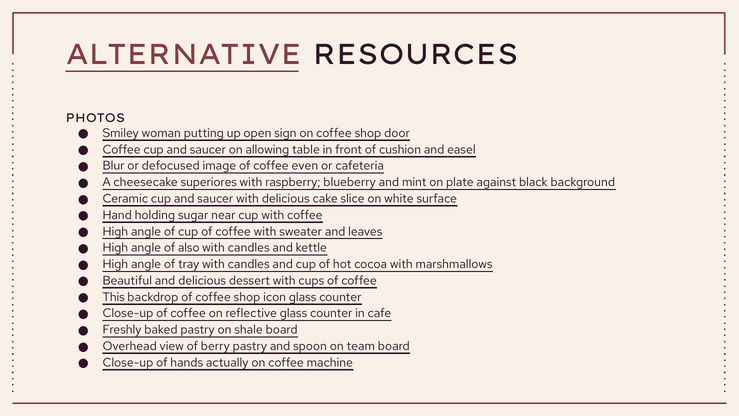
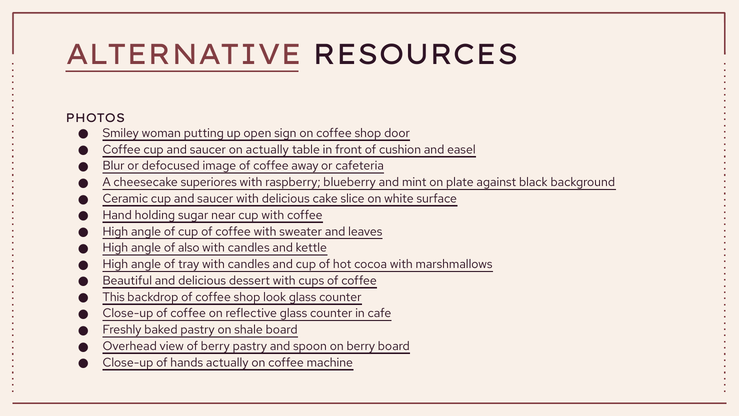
on allowing: allowing -> actually
even: even -> away
icon: icon -> look
on team: team -> berry
